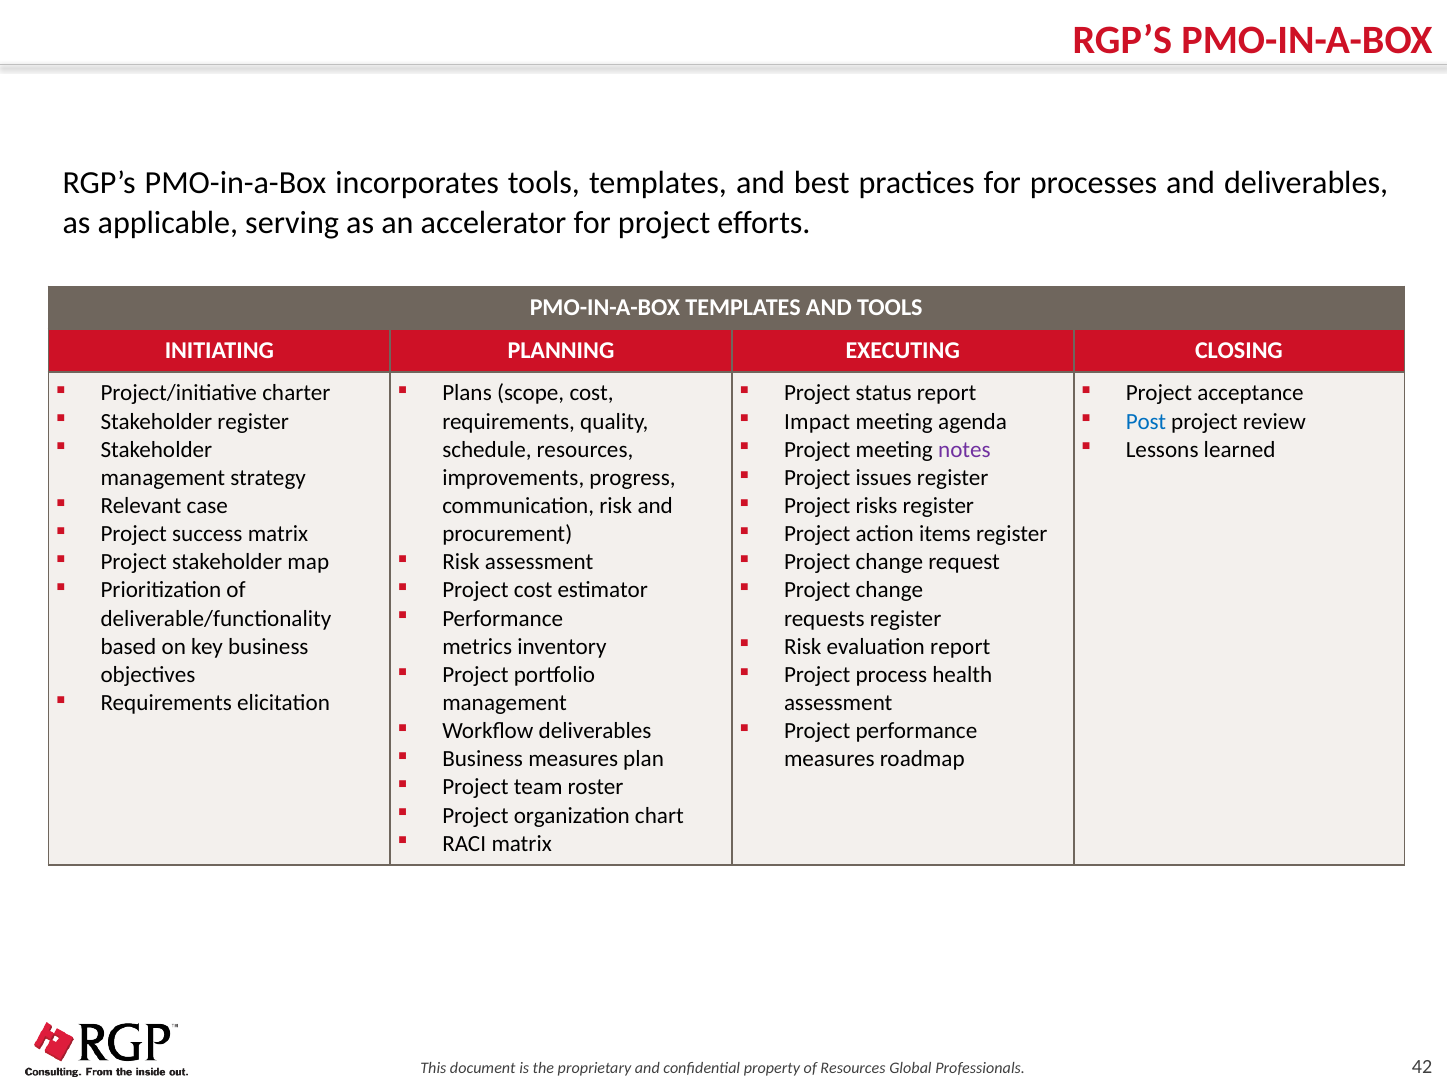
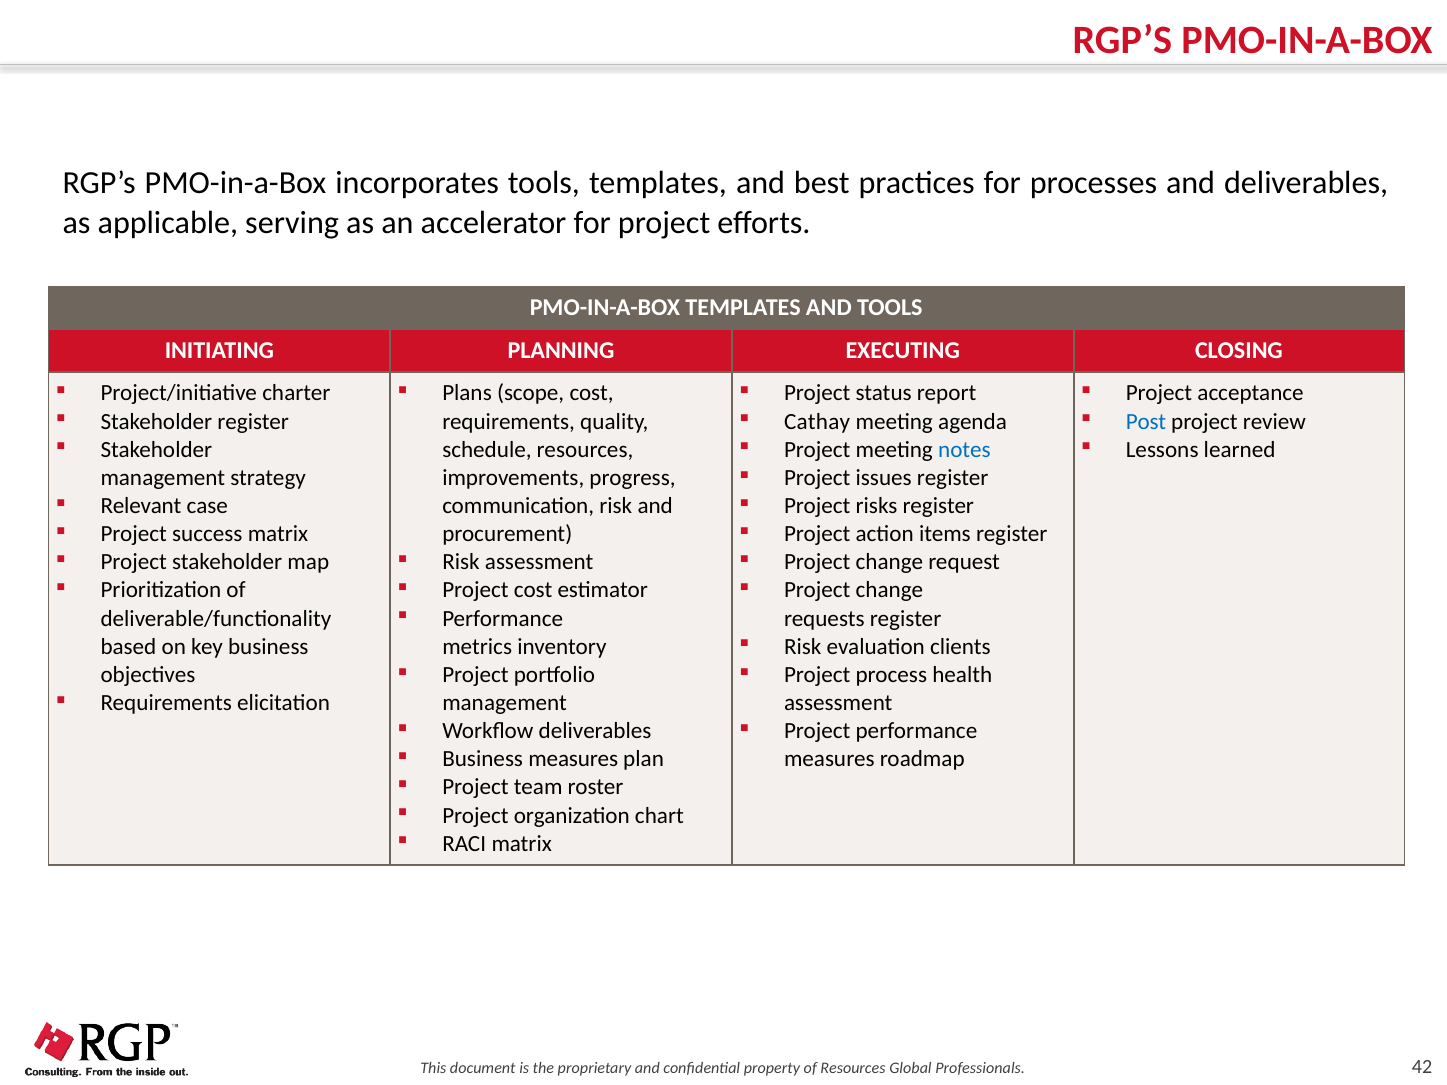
Impact: Impact -> Cathay
notes colour: purple -> blue
evaluation report: report -> clients
